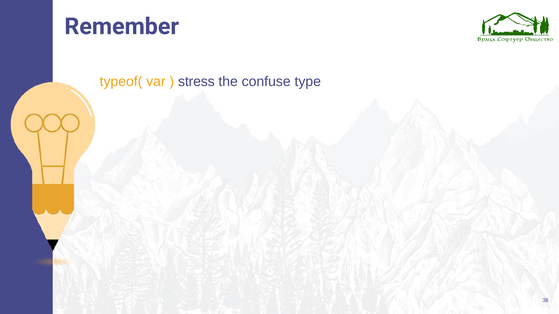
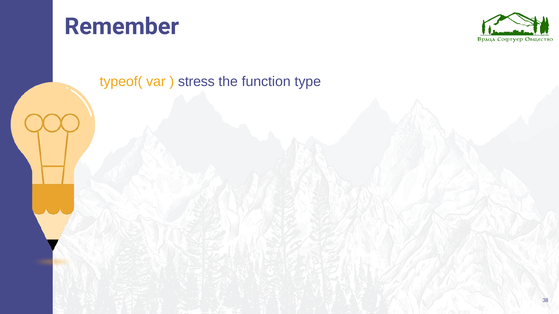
confuse: confuse -> function
